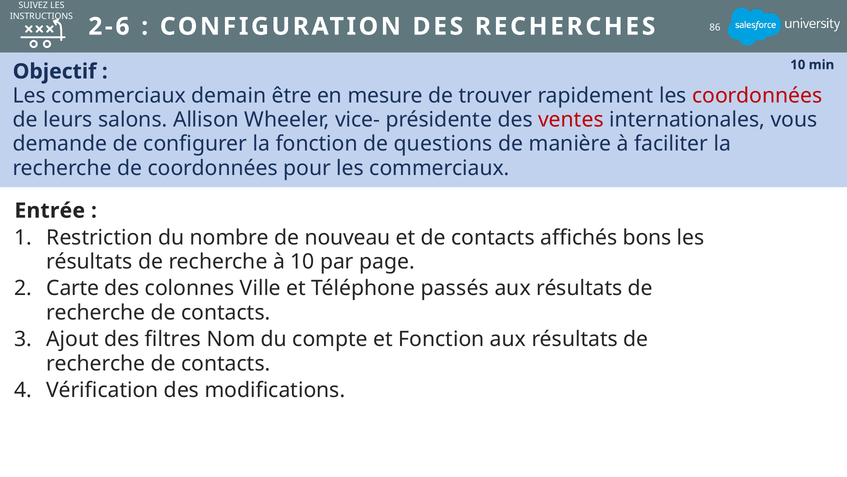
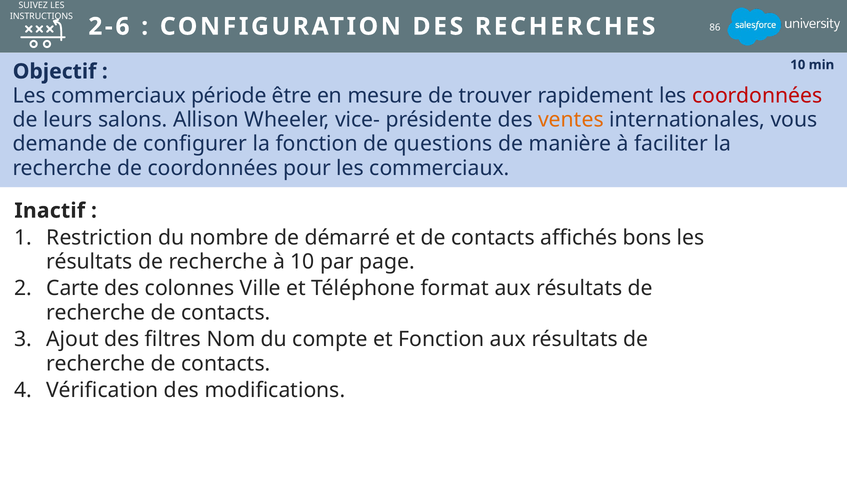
demain: demain -> période
ventes colour: red -> orange
Entrée: Entrée -> Inactif
nouveau: nouveau -> démarré
passés: passés -> format
